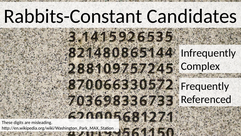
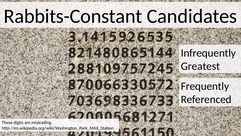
Complex: Complex -> Greatest
